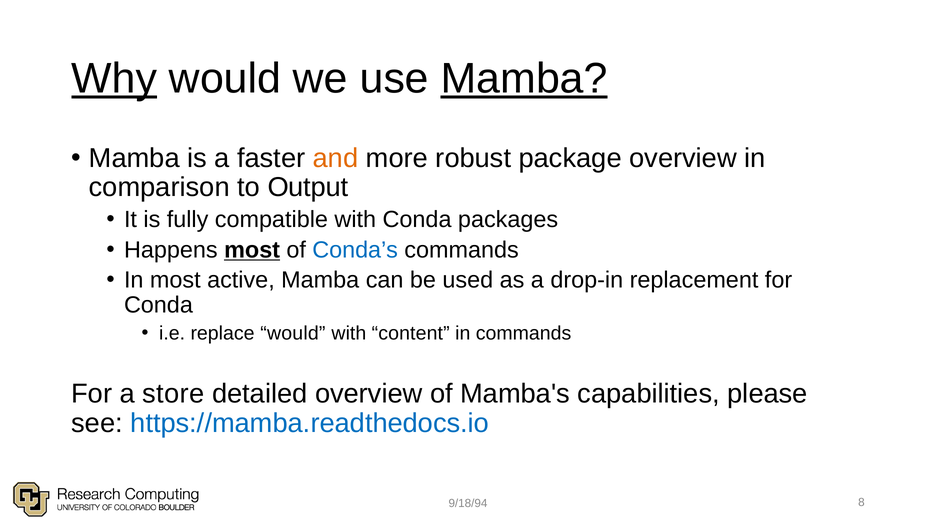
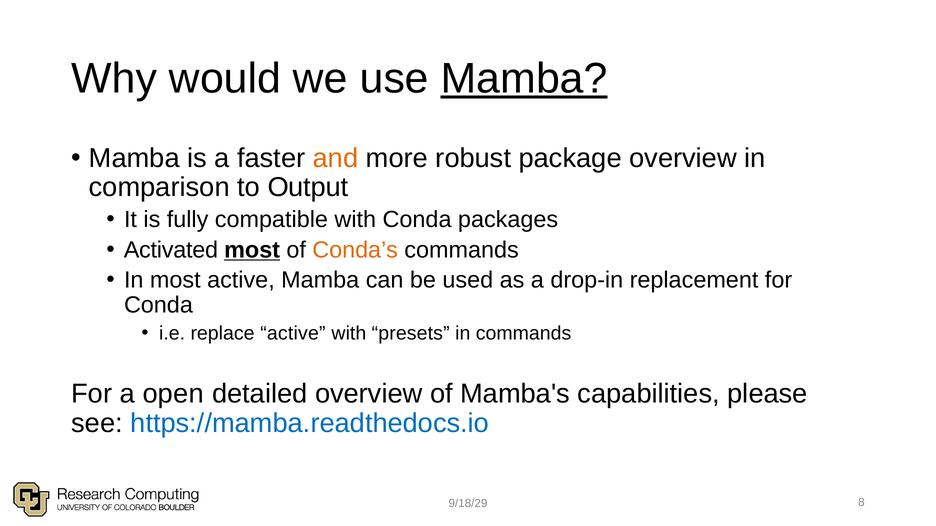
Why underline: present -> none
Happens: Happens -> Activated
Conda’s colour: blue -> orange
replace would: would -> active
content: content -> presets
store: store -> open
9/18/94: 9/18/94 -> 9/18/29
